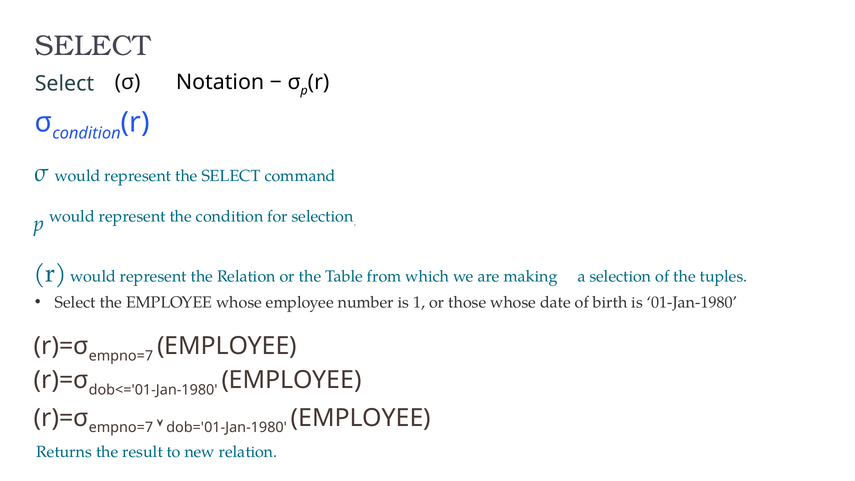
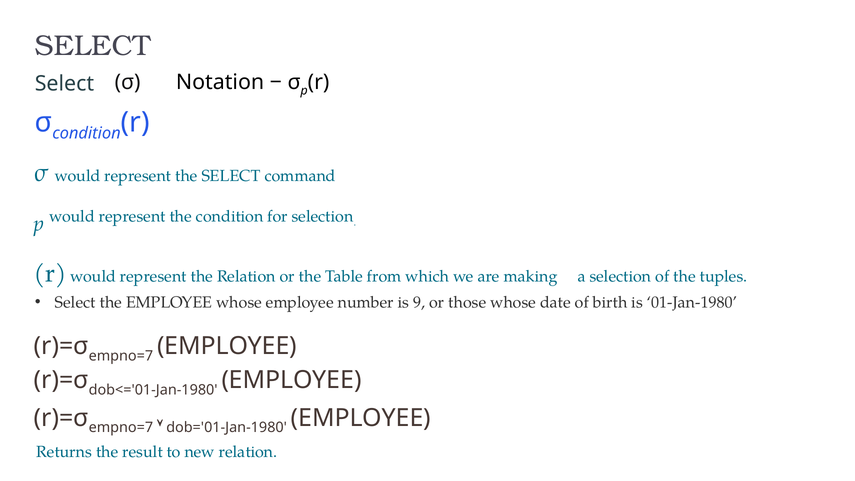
1: 1 -> 9
